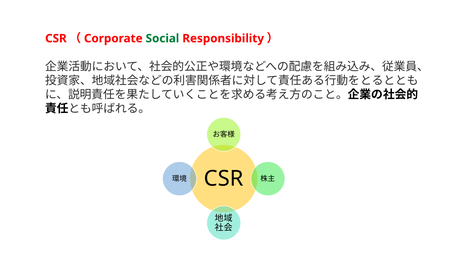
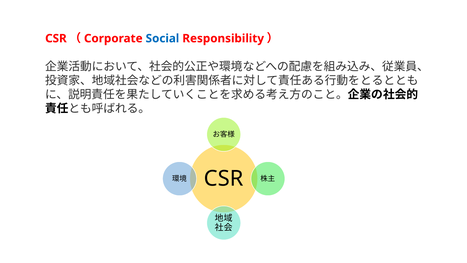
Social colour: green -> blue
